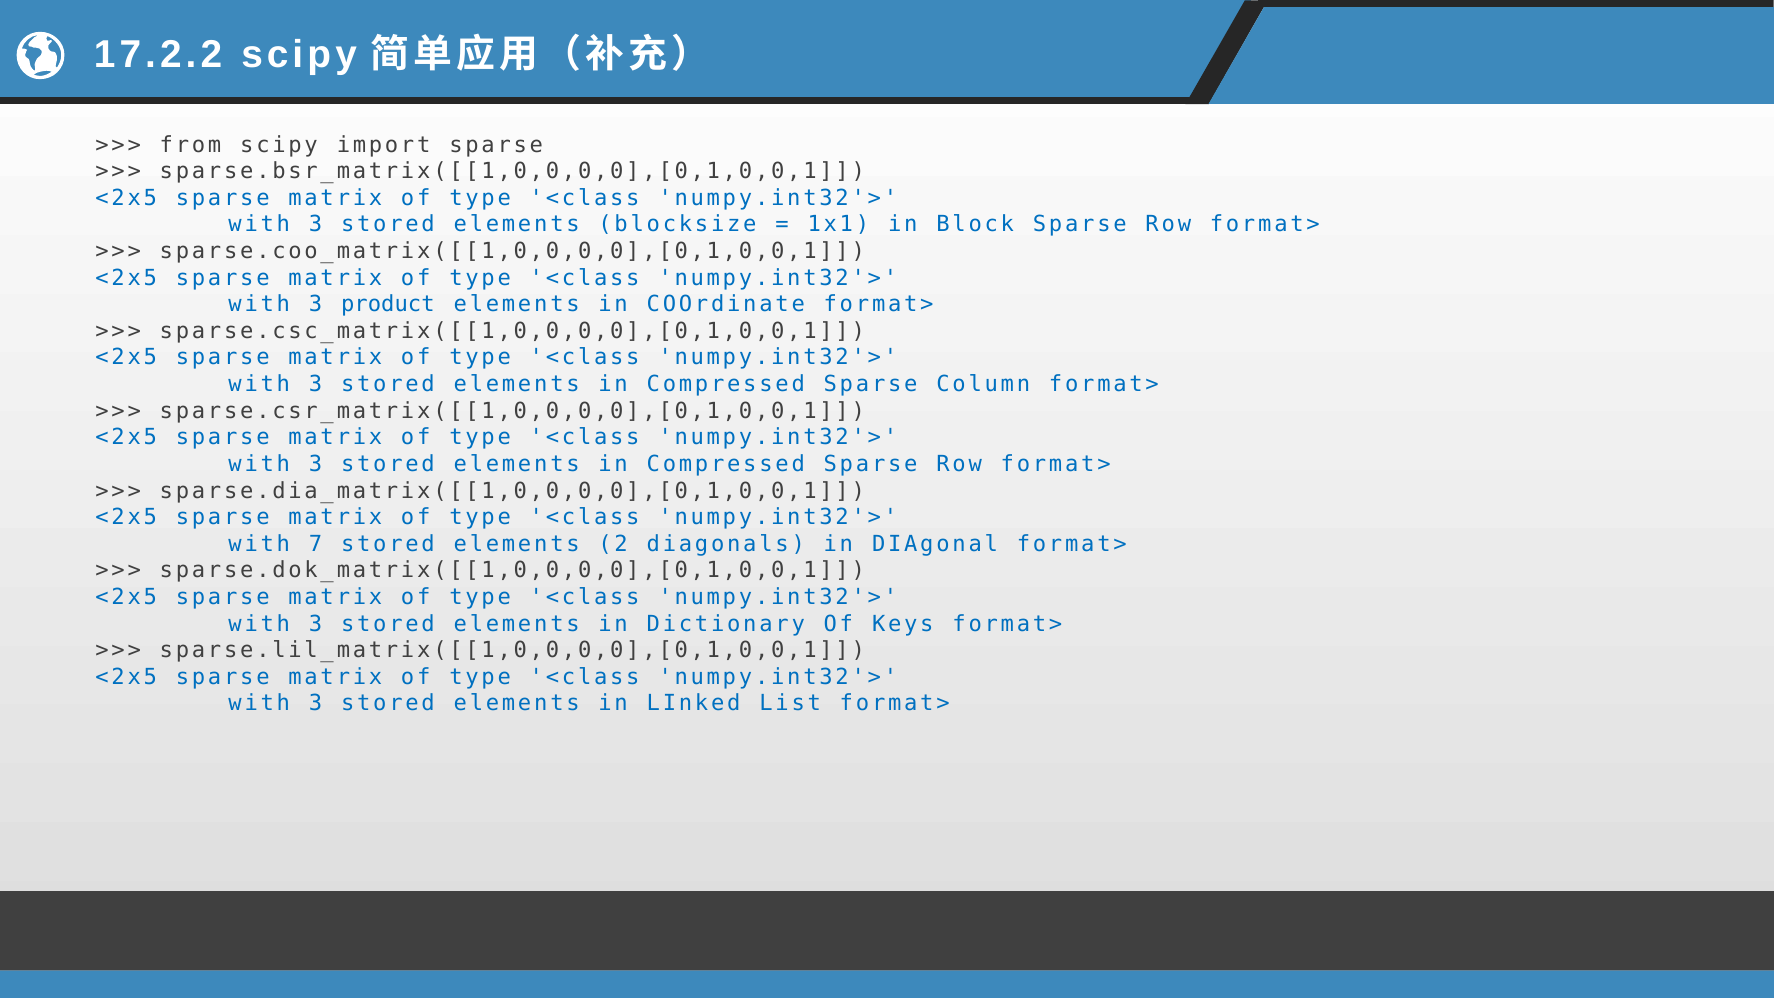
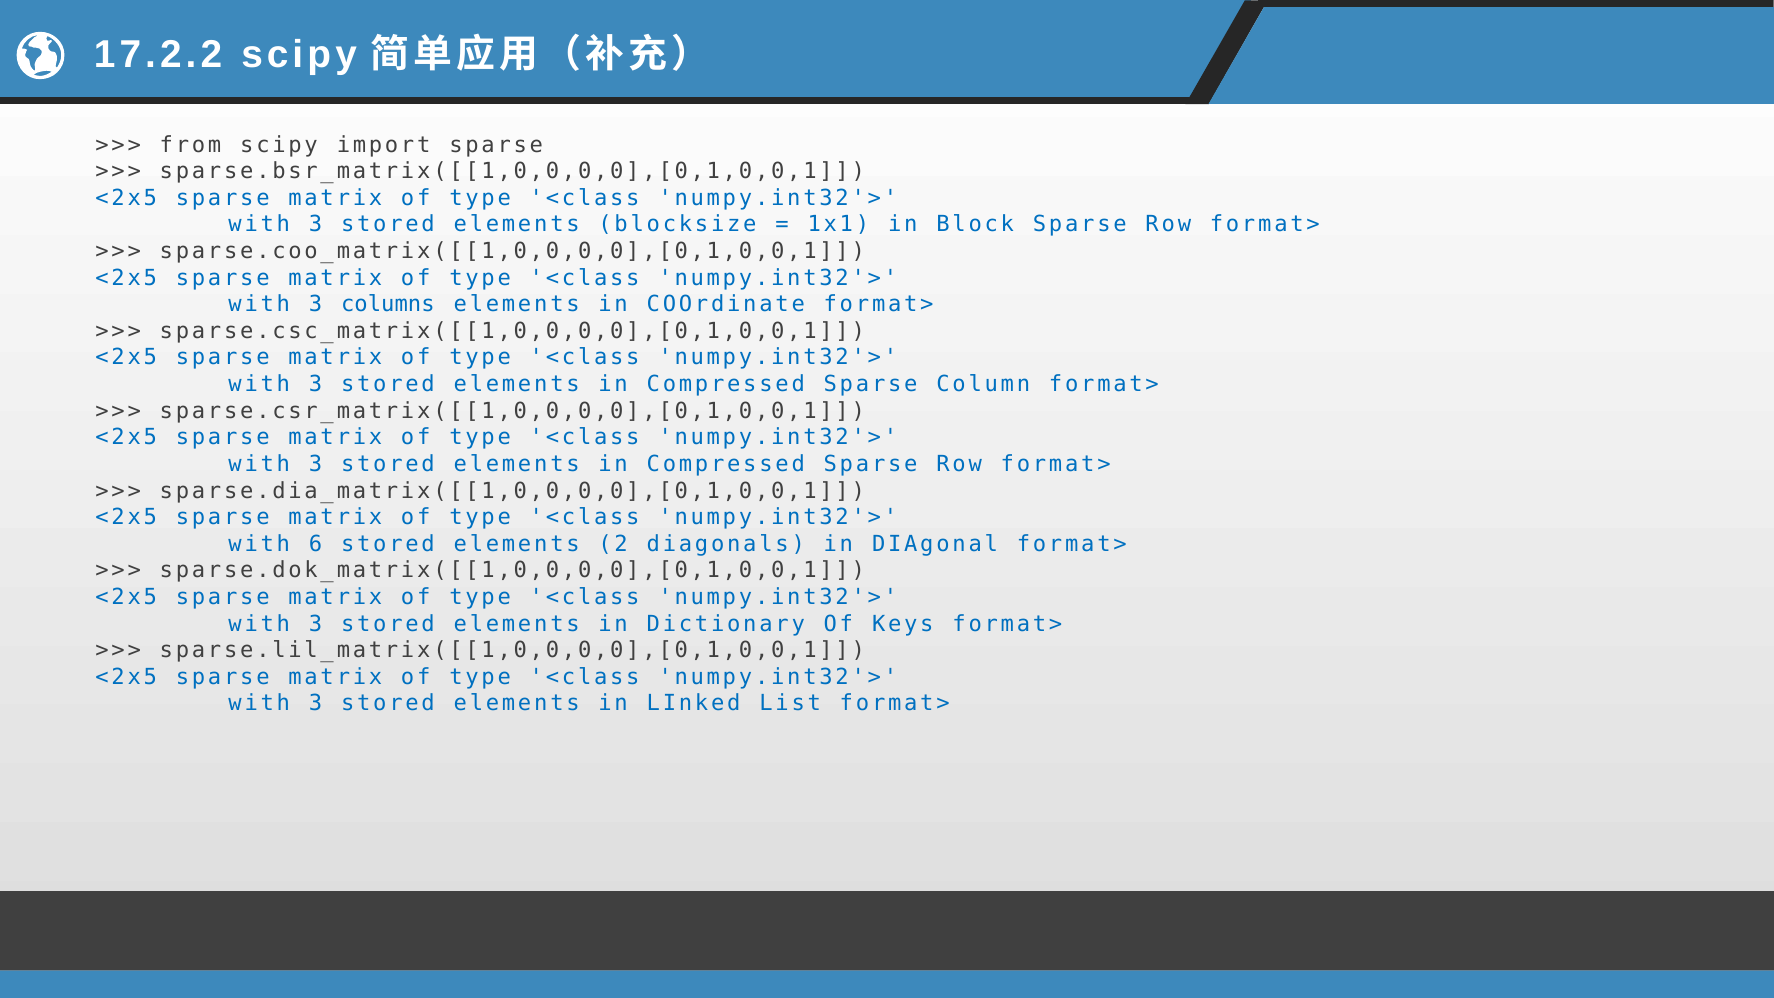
product: product -> columns
7: 7 -> 6
